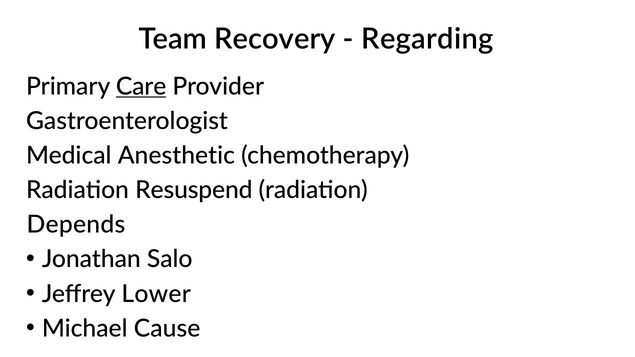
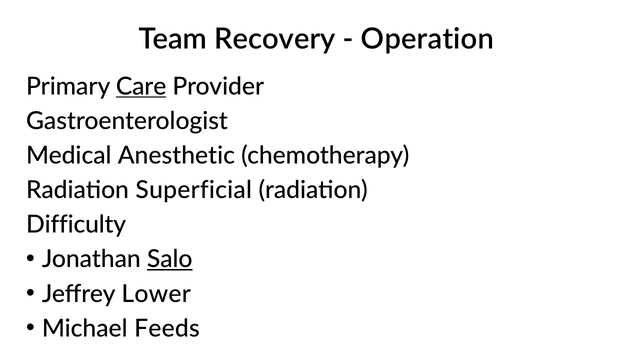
Regarding: Regarding -> Operation
Resuspend: Resuspend -> Superficial
Depends: Depends -> Difficulty
Salo underline: none -> present
Cause: Cause -> Feeds
